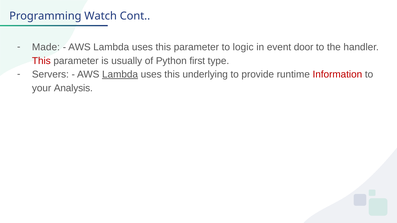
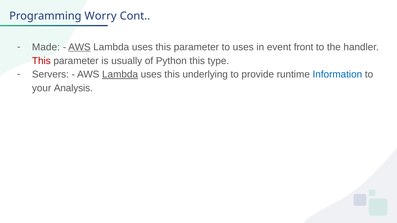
Watch: Watch -> Worry
AWS at (79, 47) underline: none -> present
to logic: logic -> uses
door: door -> front
Python first: first -> this
Information colour: red -> blue
